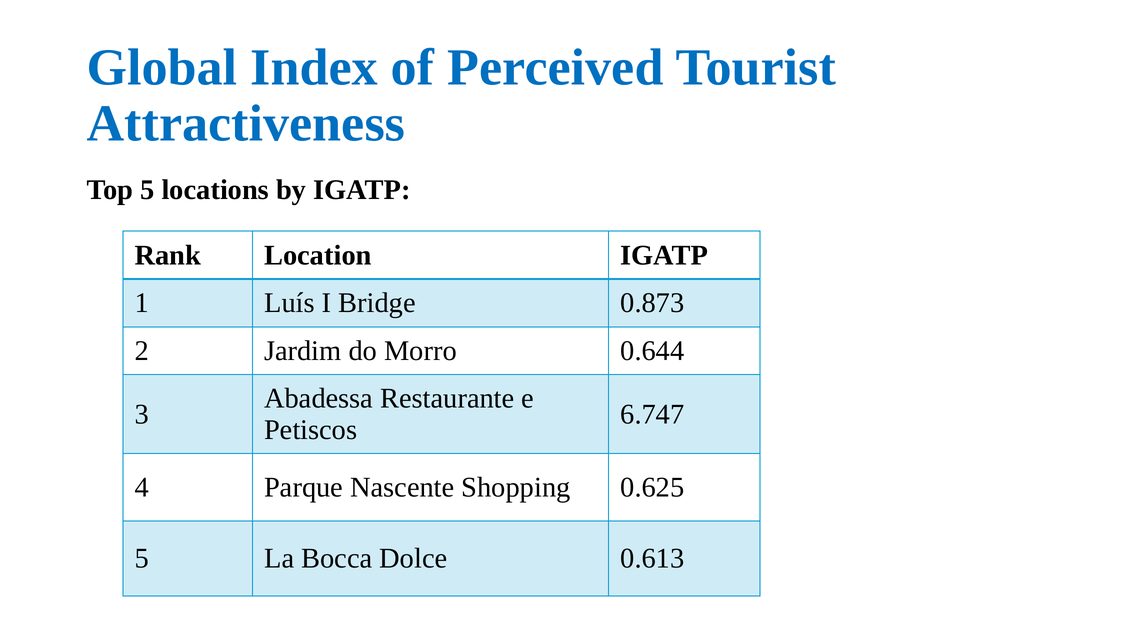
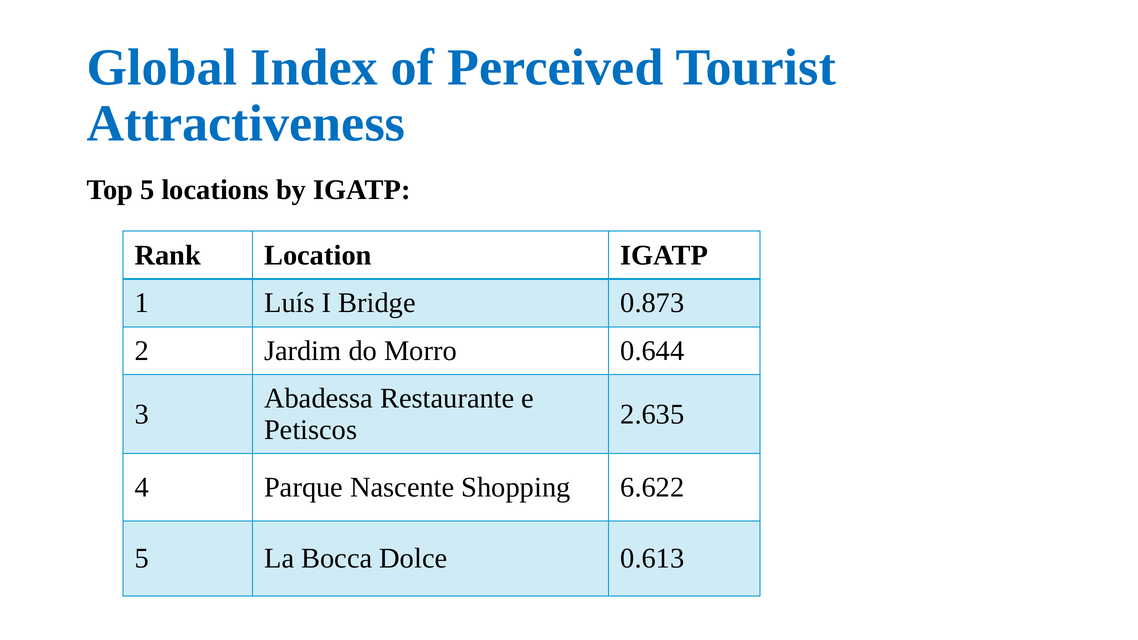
6.747: 6.747 -> 2.635
0.625: 0.625 -> 6.622
